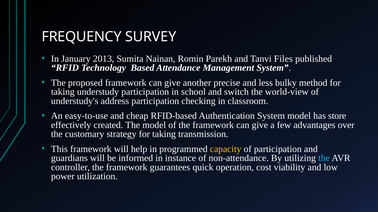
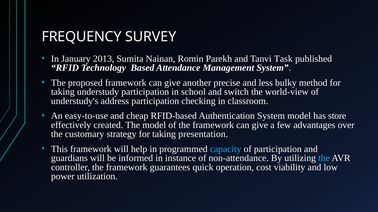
Files: Files -> Task
transmission: transmission -> presentation
capacity colour: yellow -> light blue
